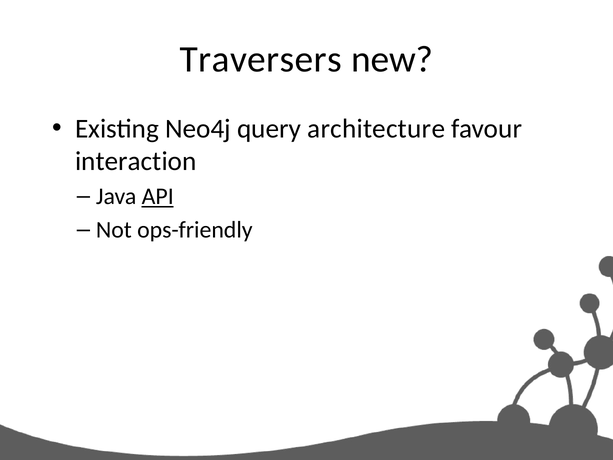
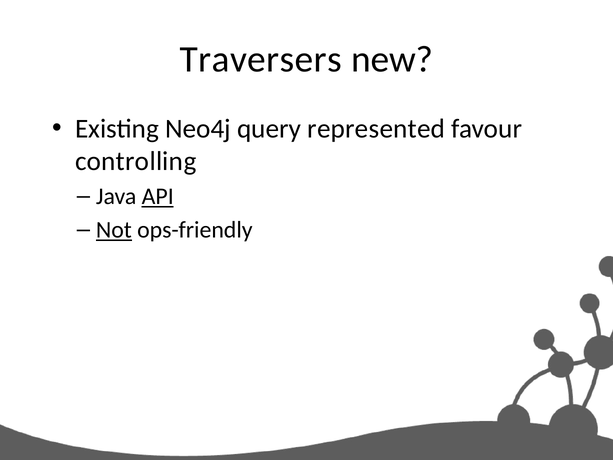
architecture: architecture -> represented
interaction: interaction -> controlling
Not underline: none -> present
